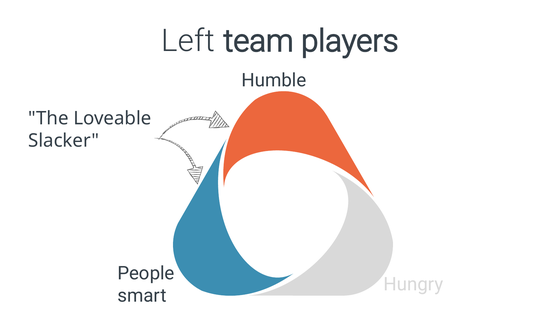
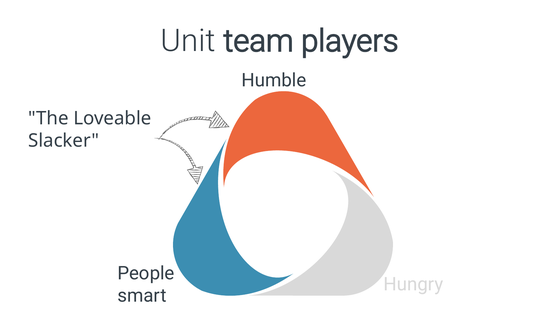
Left: Left -> Unit
